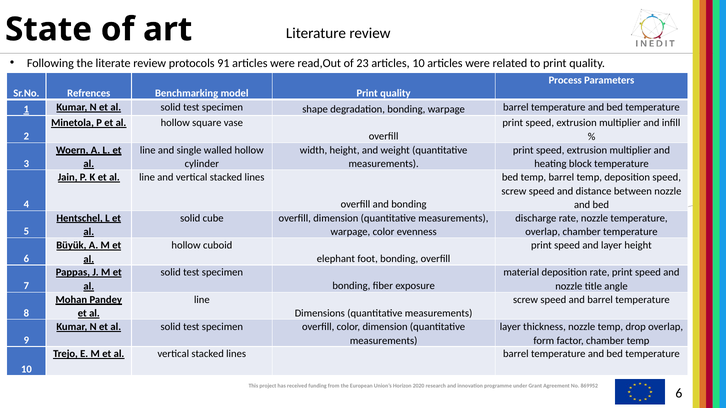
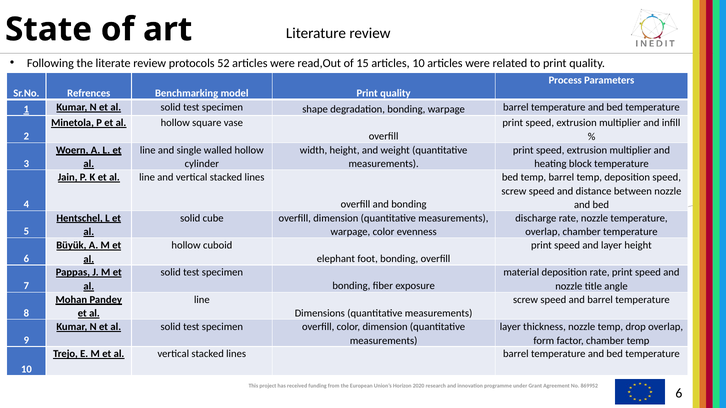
91: 91 -> 52
23: 23 -> 15
